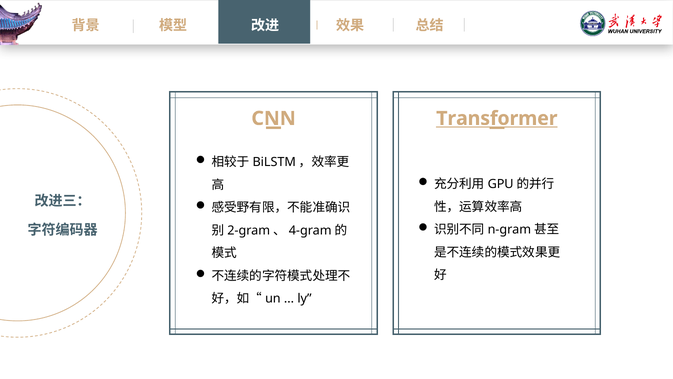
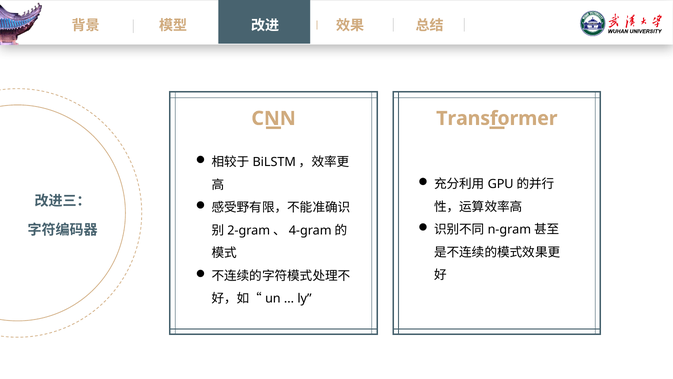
Transformer underline: present -> none
